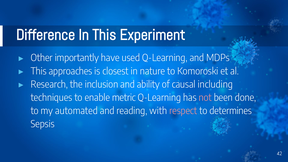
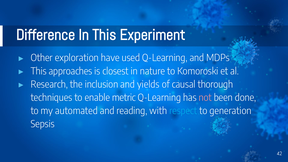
importantly: importantly -> exploration
ability: ability -> yields
including: including -> thorough
respect colour: pink -> light blue
determines: determines -> generation
